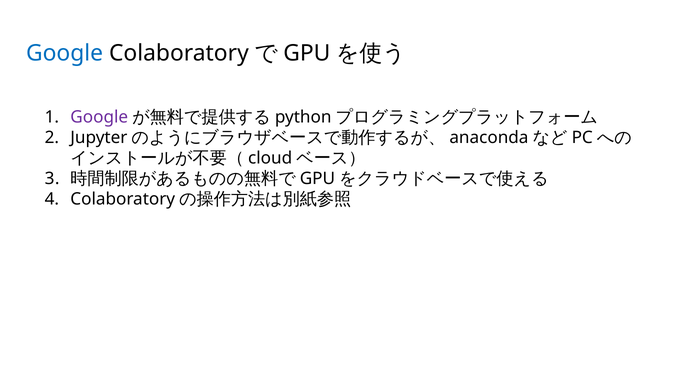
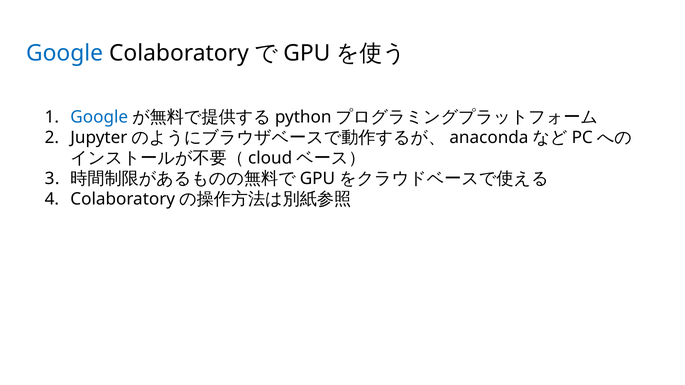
Google at (99, 117) colour: purple -> blue
